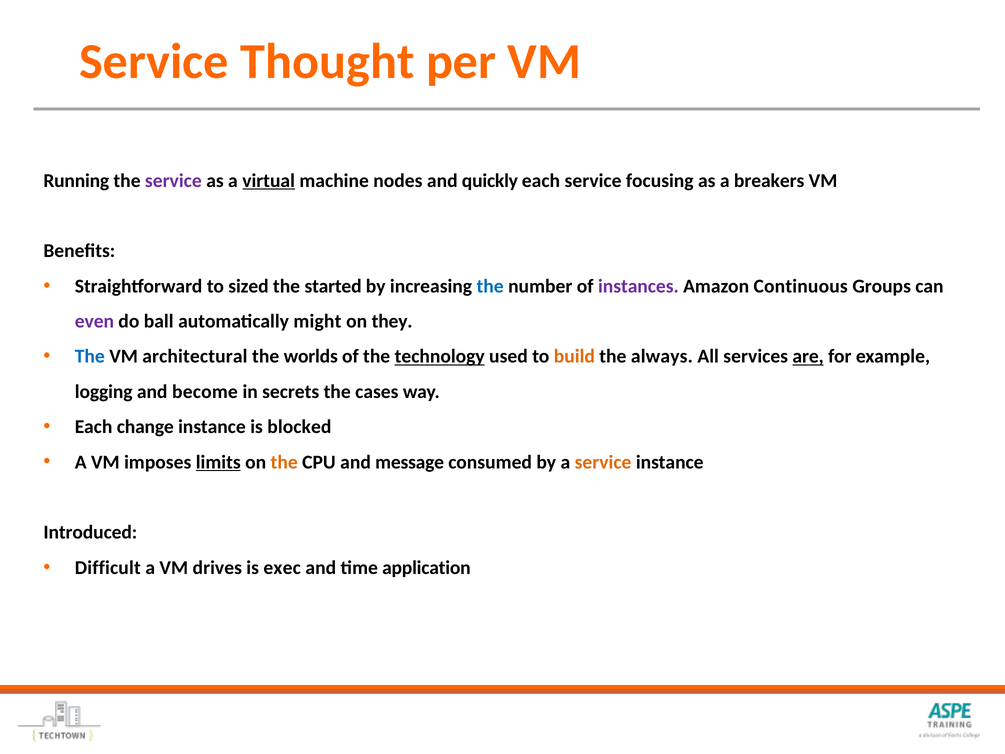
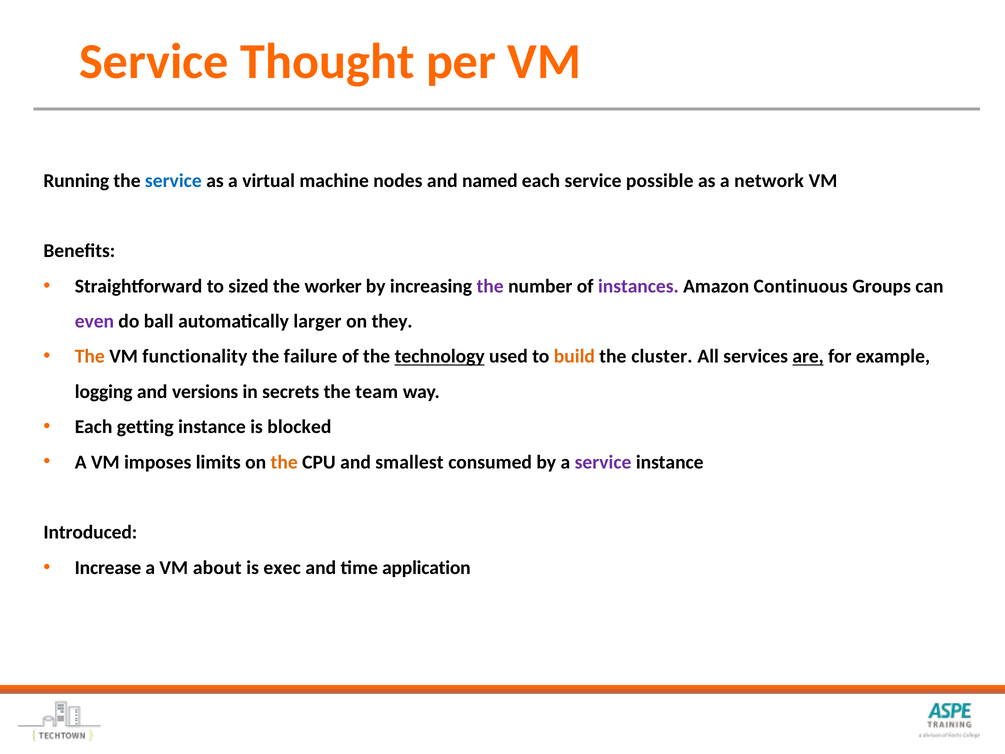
service at (173, 181) colour: purple -> blue
virtual underline: present -> none
quickly: quickly -> named
focusing: focusing -> possible
breakers: breakers -> network
started: started -> worker
the at (490, 286) colour: blue -> purple
might: might -> larger
The at (90, 356) colour: blue -> orange
architectural: architectural -> functionality
worlds: worlds -> failure
always: always -> cluster
become: become -> versions
cases: cases -> team
change: change -> getting
limits underline: present -> none
message: message -> smallest
service at (603, 462) colour: orange -> purple
Difficult: Difficult -> Increase
drives: drives -> about
